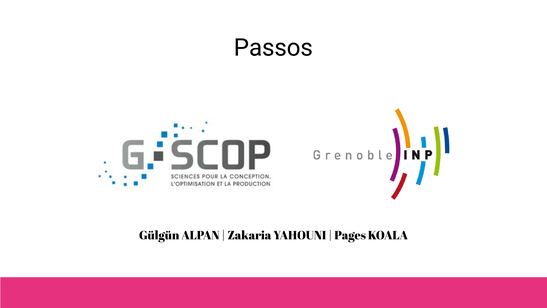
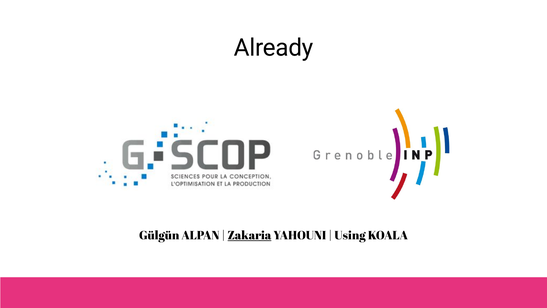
Passos: Passos -> Already
Zakaria underline: none -> present
Pages: Pages -> Using
